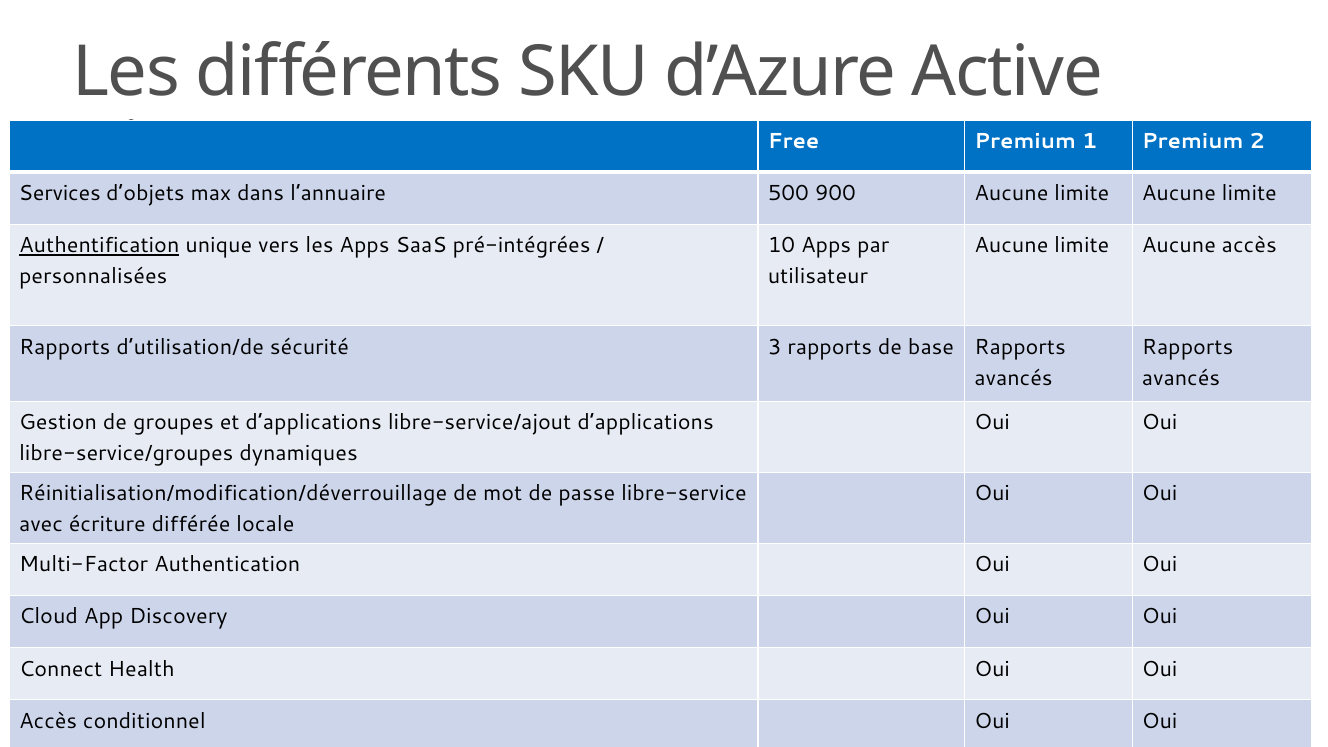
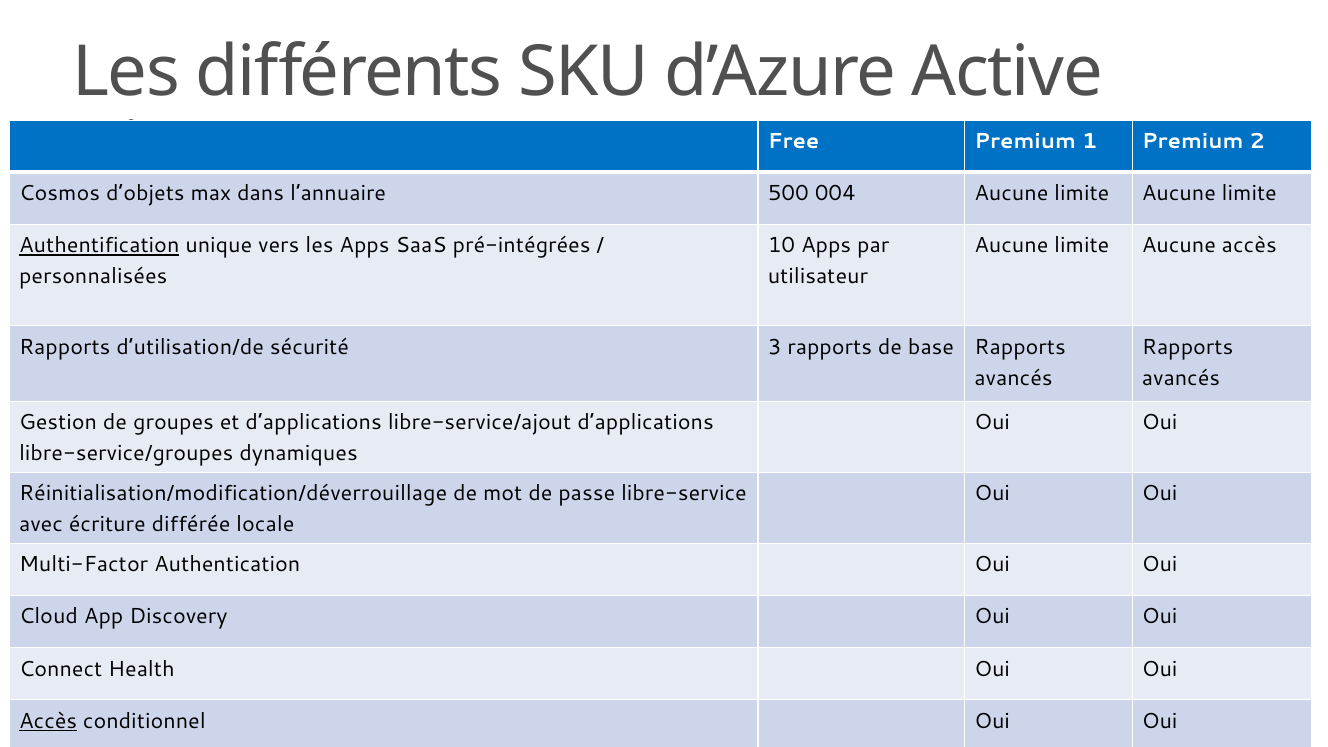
Services: Services -> Cosmos
900: 900 -> 004
Accès at (48, 721) underline: none -> present
